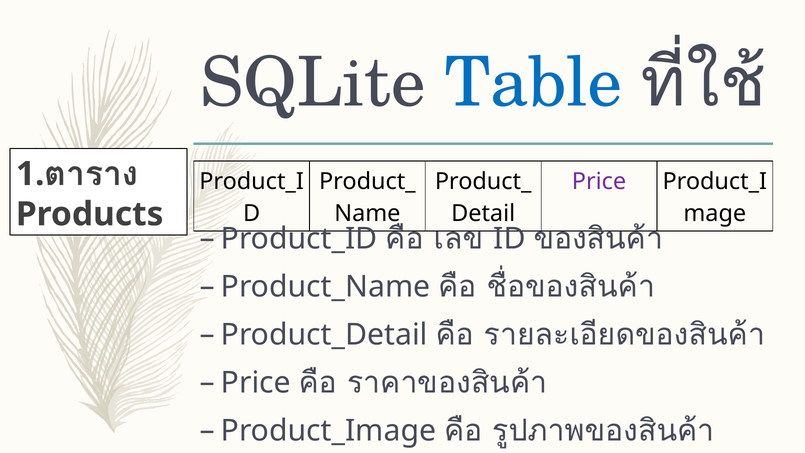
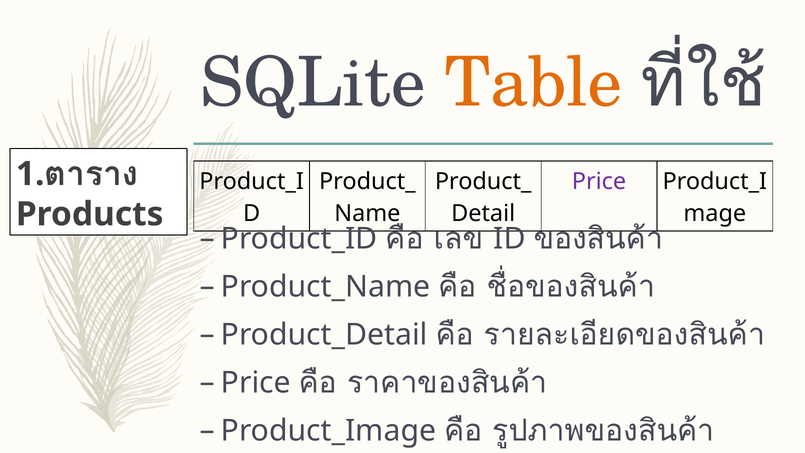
Table colour: blue -> orange
